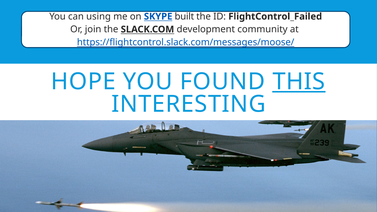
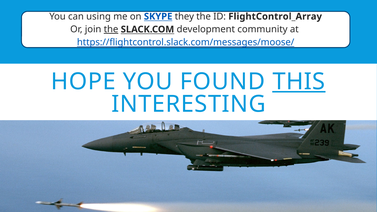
built: built -> they
FlightControl_Failed: FlightControl_Failed -> FlightControl_Array
the at (111, 29) underline: none -> present
